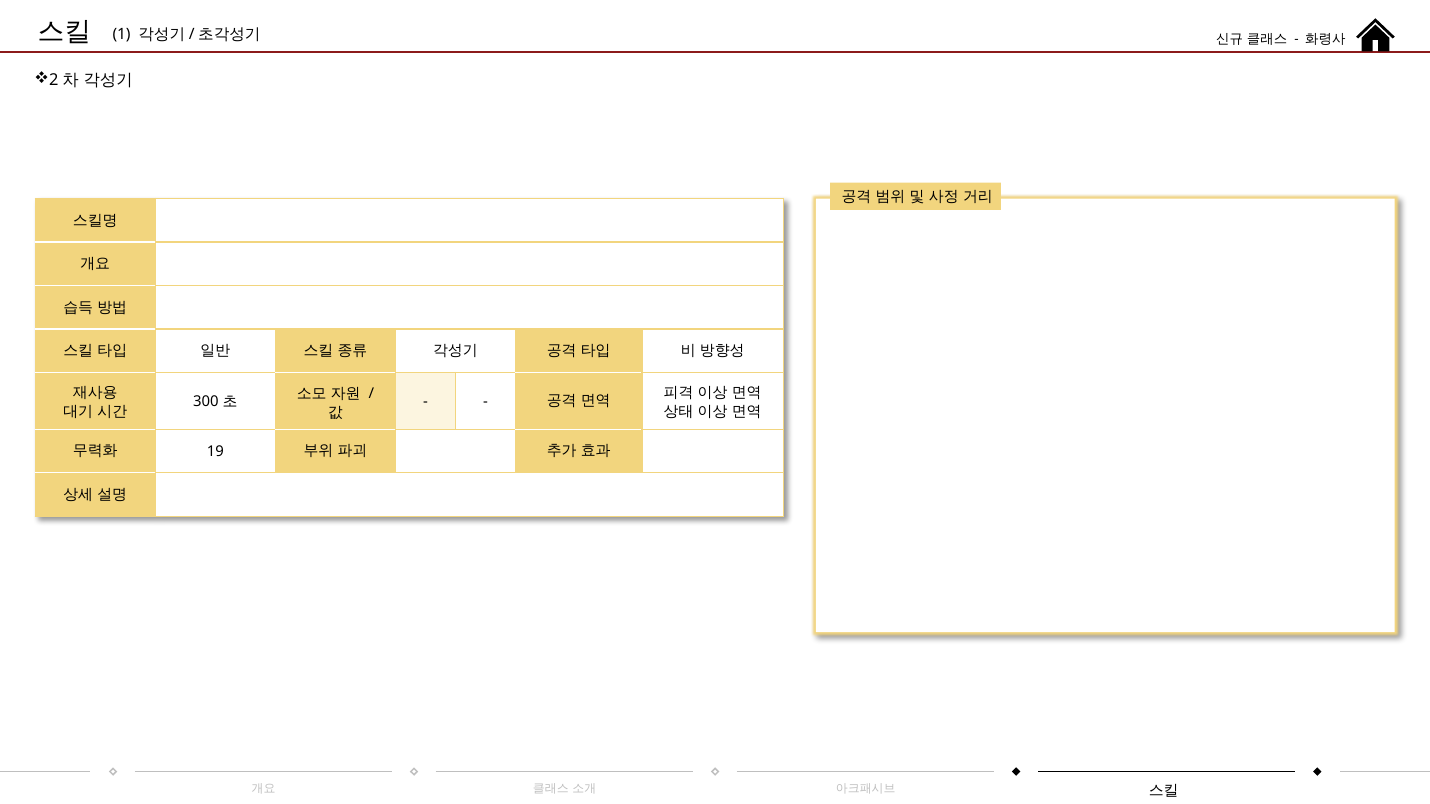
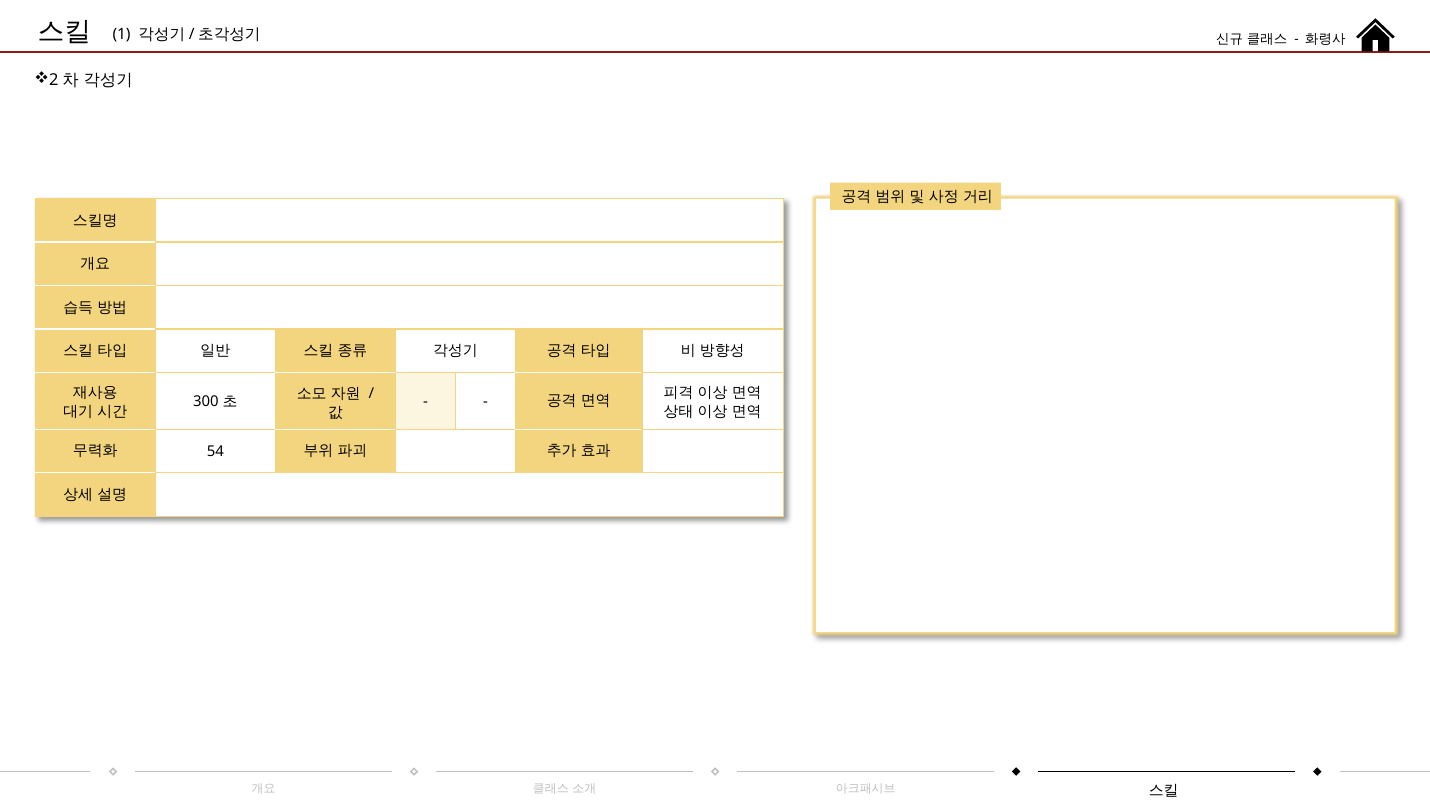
19: 19 -> 54
